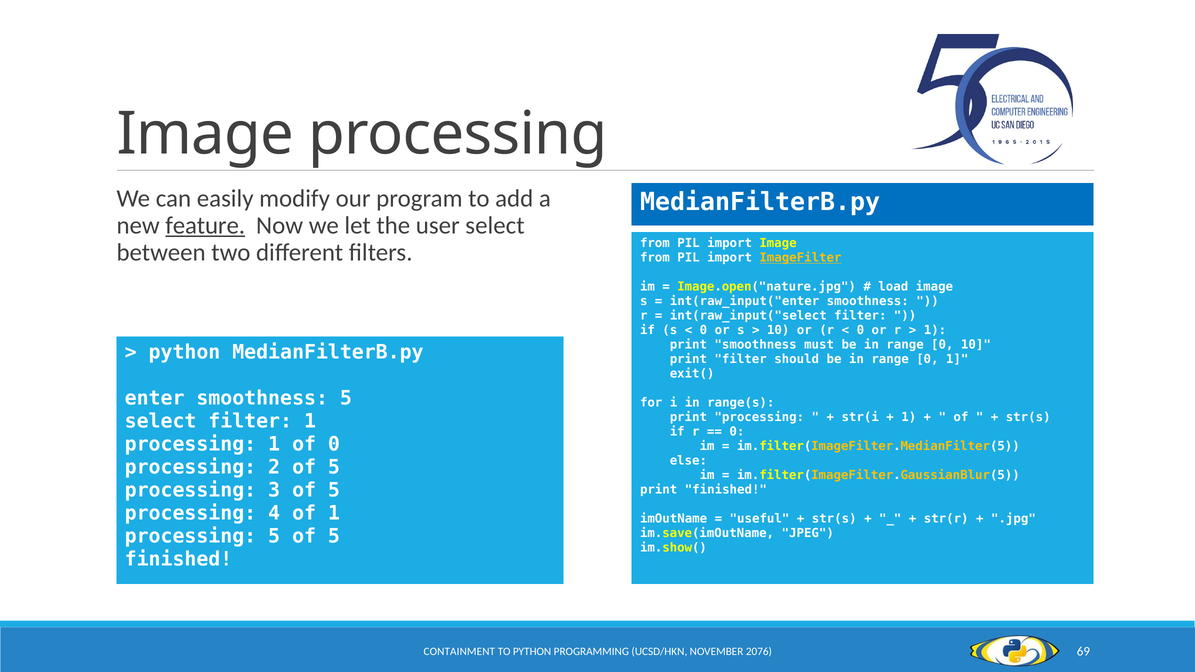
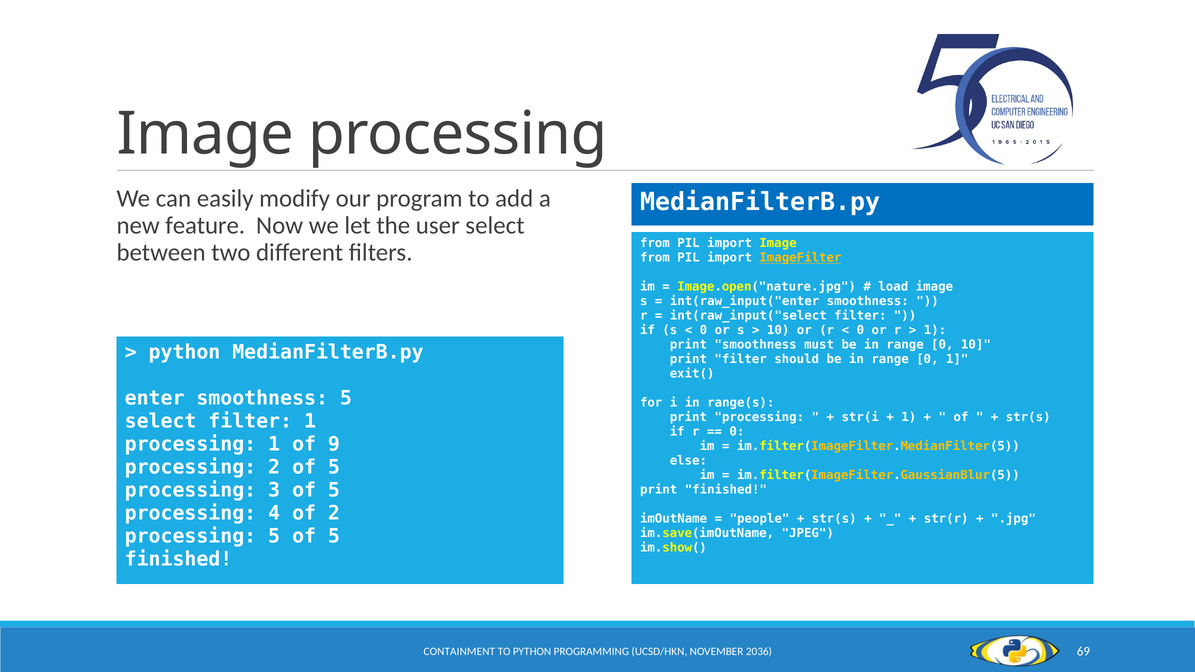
feature underline: present -> none
of 0: 0 -> 9
of 1: 1 -> 2
useful: useful -> people
2076: 2076 -> 2036
